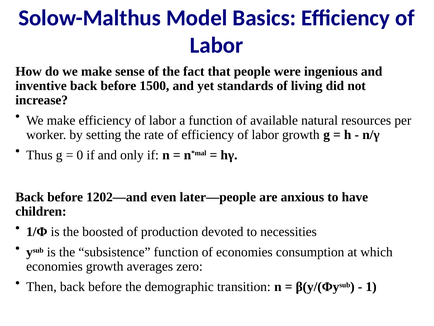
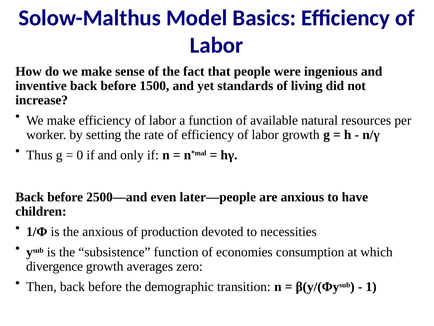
1202—and: 1202—and -> 2500—and
the boosted: boosted -> anxious
economies at (54, 266): economies -> divergence
